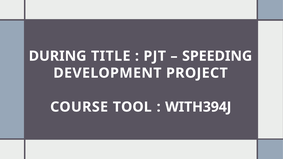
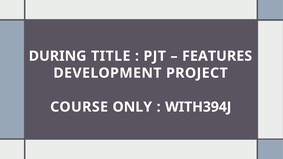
SPEEDING: SPEEDING -> FEATURES
TOOL: TOOL -> ONLY
